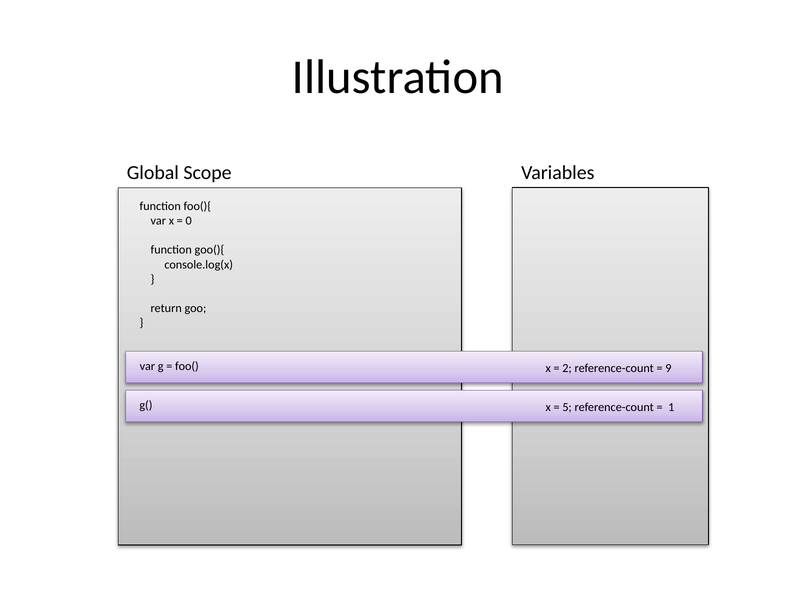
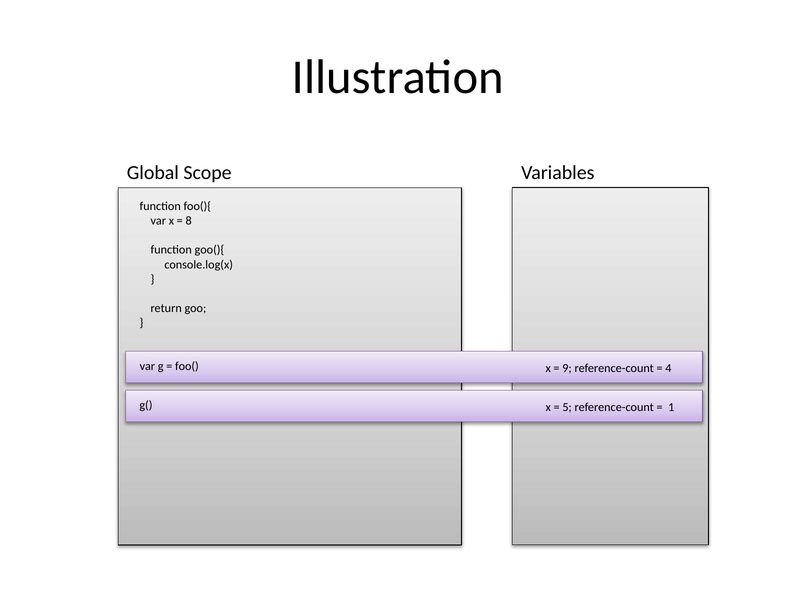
0: 0 -> 8
2: 2 -> 9
9: 9 -> 4
